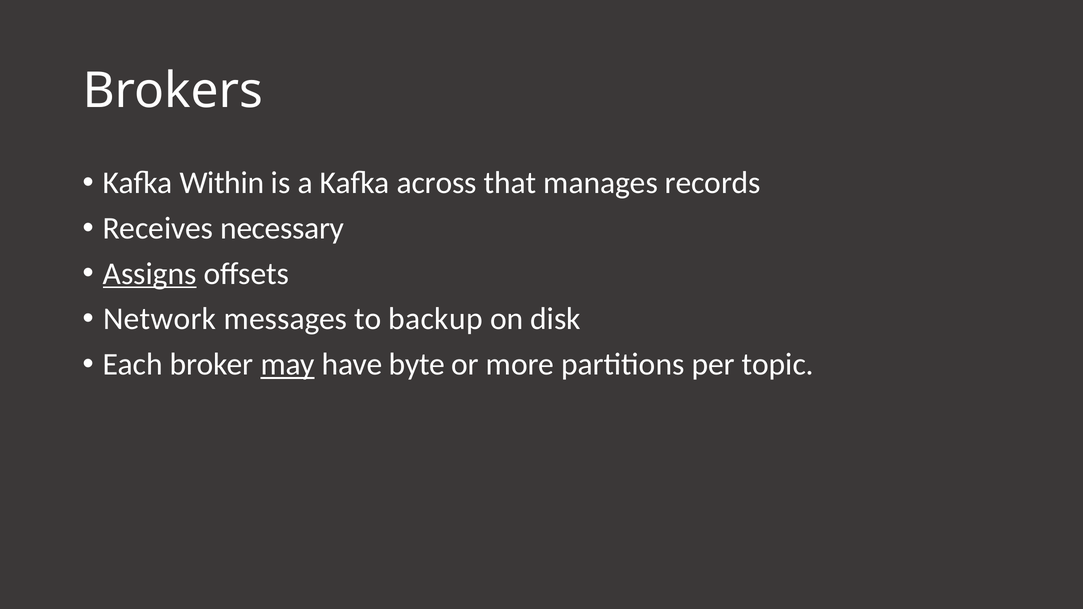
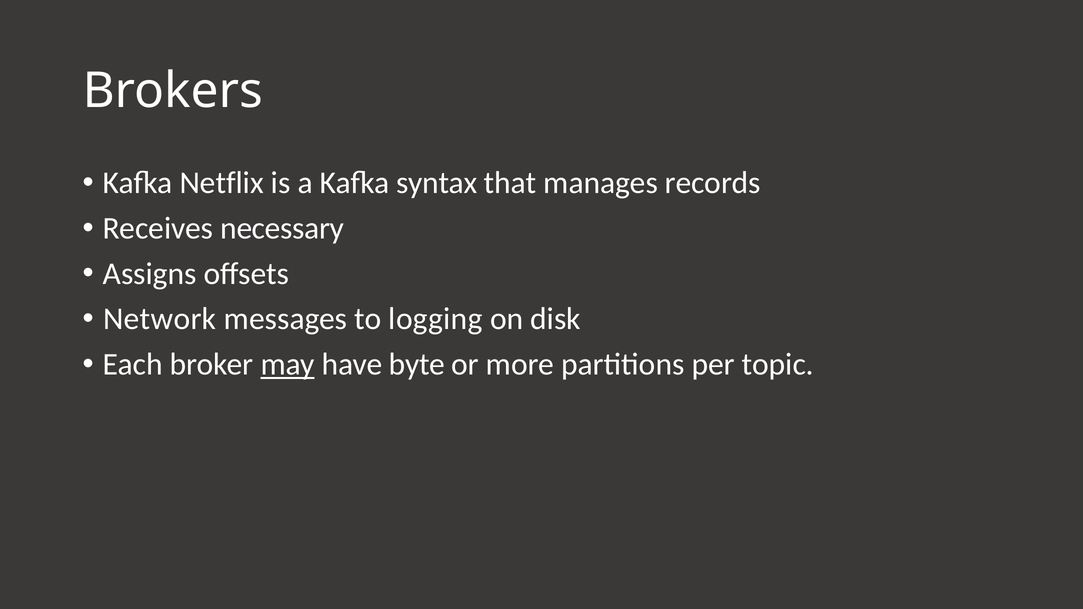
Within: Within -> Netflix
across: across -> syntax
Assigns underline: present -> none
backup: backup -> logging
